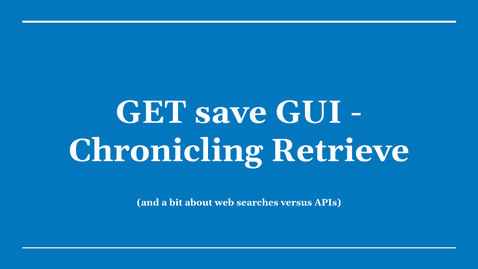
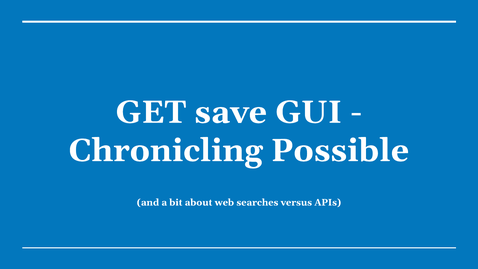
Retrieve: Retrieve -> Possible
